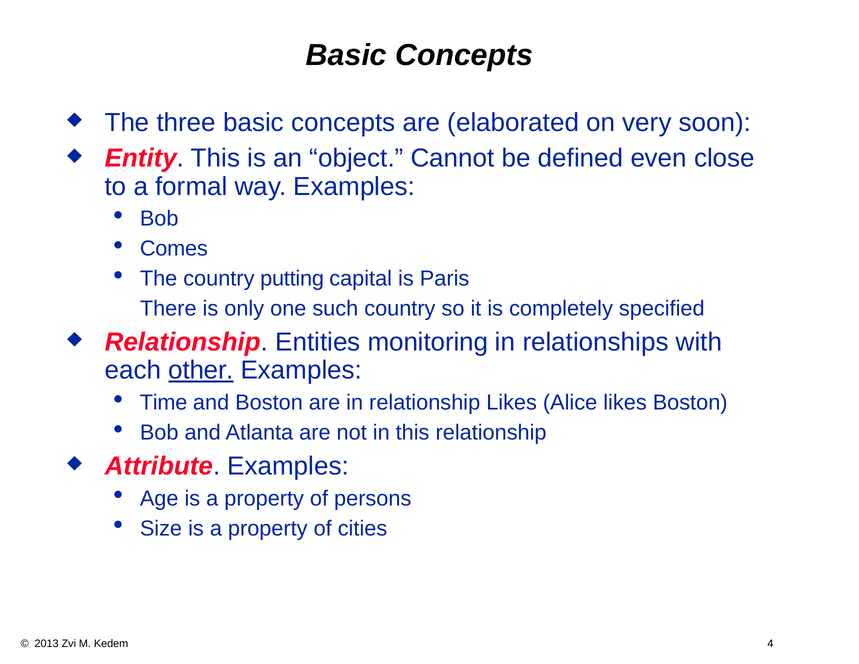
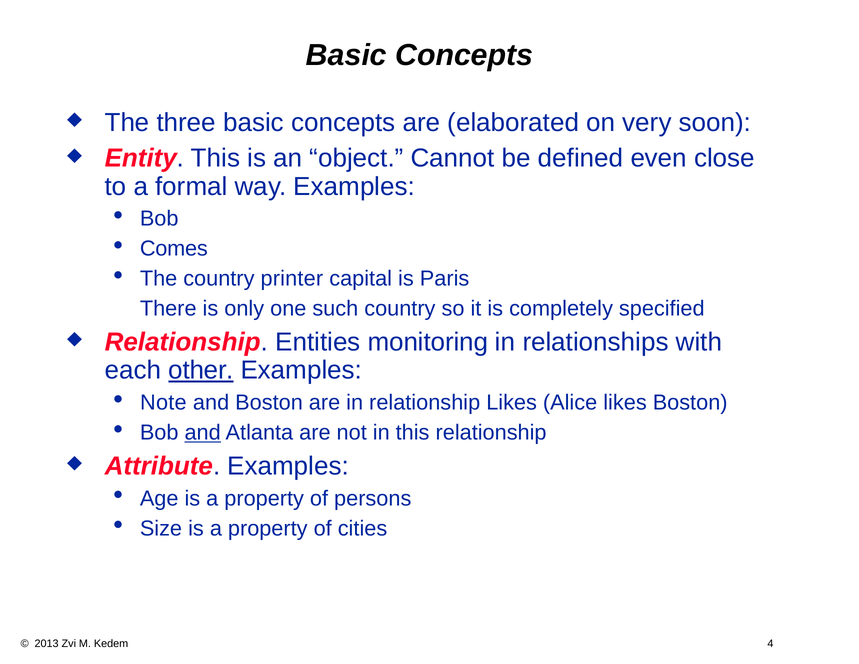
putting: putting -> printer
Time: Time -> Note
and at (203, 432) underline: none -> present
